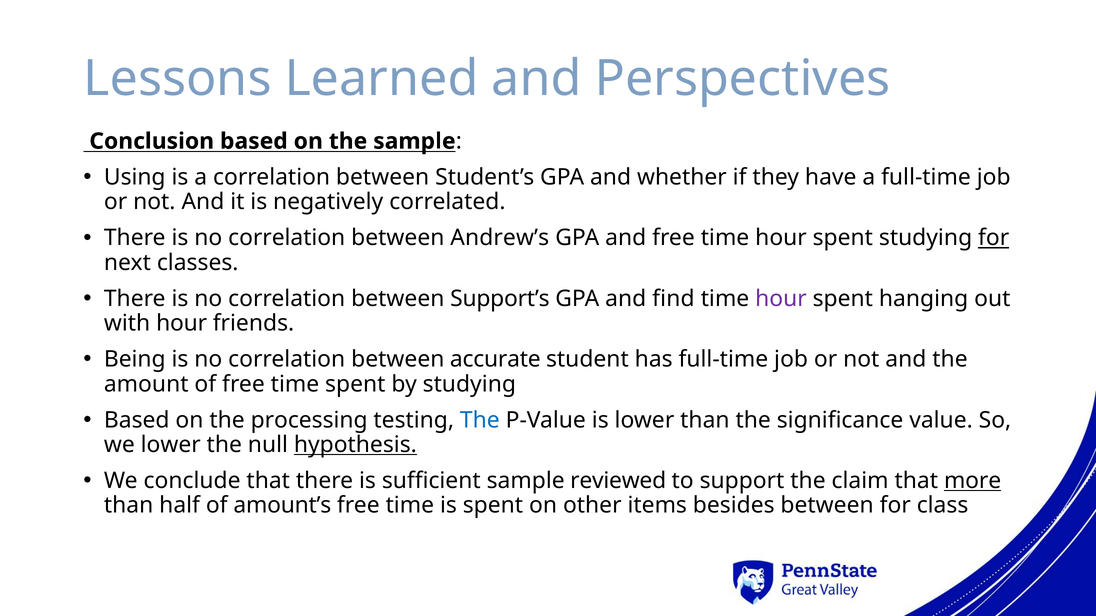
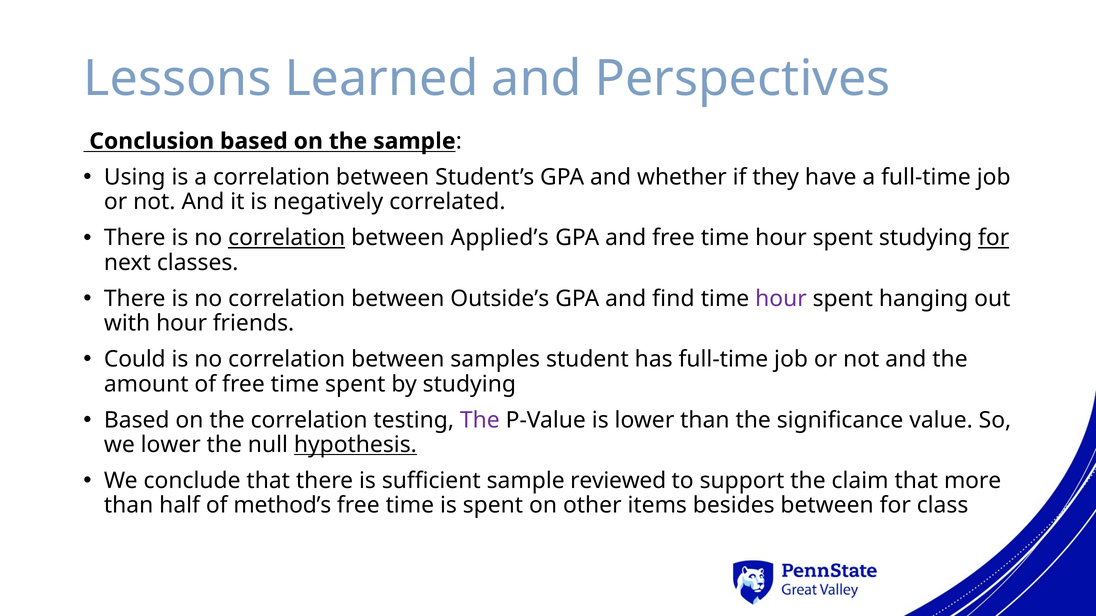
correlation at (287, 238) underline: none -> present
Andrew’s: Andrew’s -> Applied’s
Support’s: Support’s -> Outside’s
Being: Being -> Could
accurate: accurate -> samples
the processing: processing -> correlation
The at (480, 420) colour: blue -> purple
more underline: present -> none
amount’s: amount’s -> method’s
